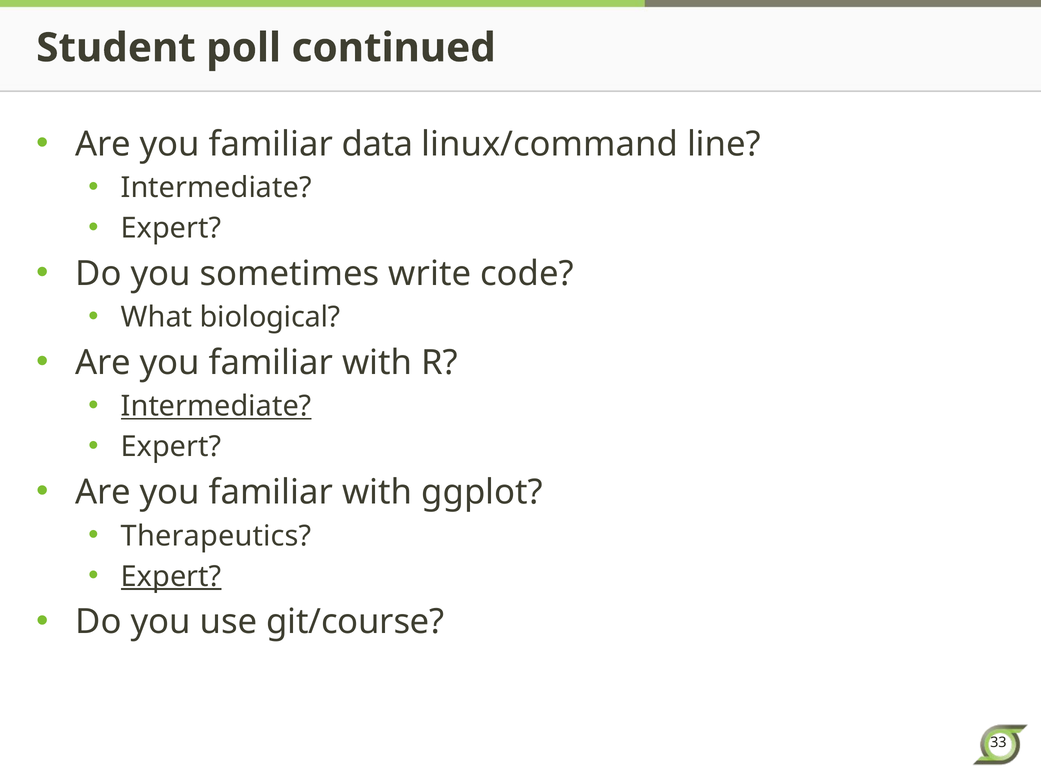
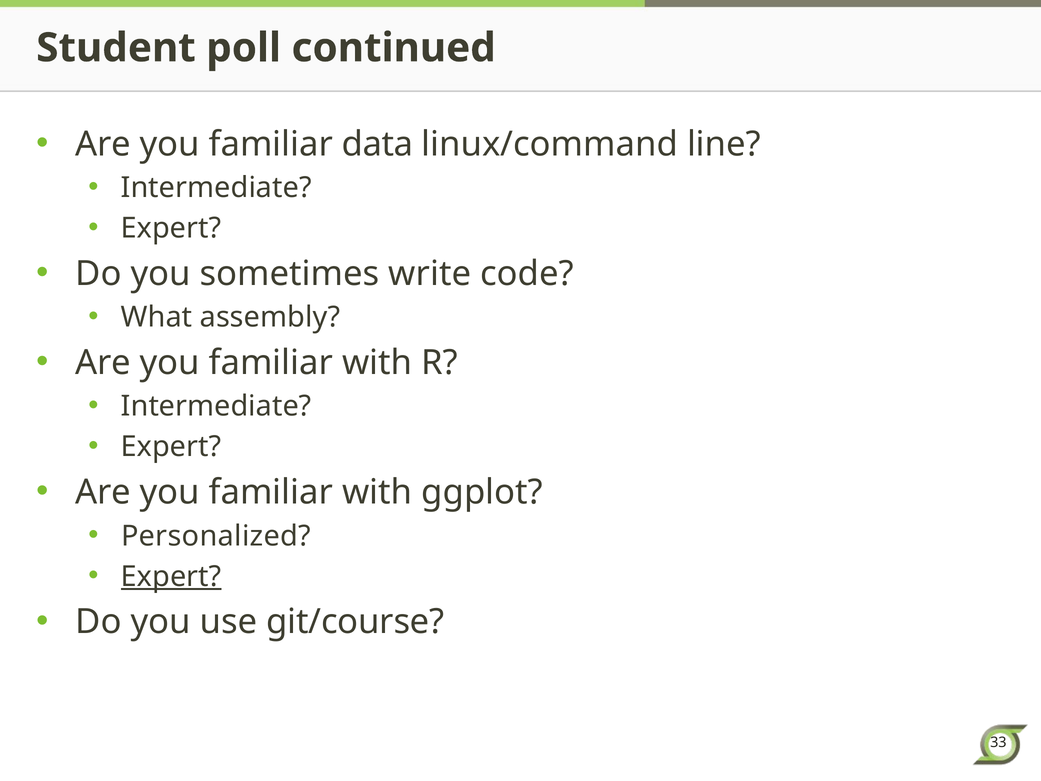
biological: biological -> assembly
Intermediate at (216, 406) underline: present -> none
Therapeutics: Therapeutics -> Personalized
